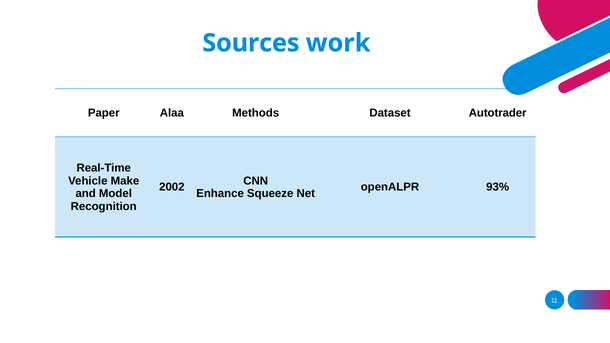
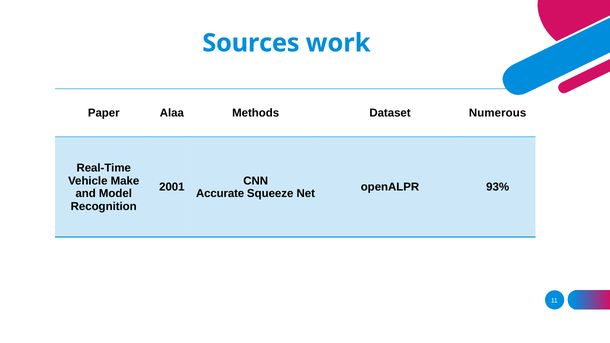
Autotrader: Autotrader -> Numerous
2002: 2002 -> 2001
Enhance: Enhance -> Accurate
